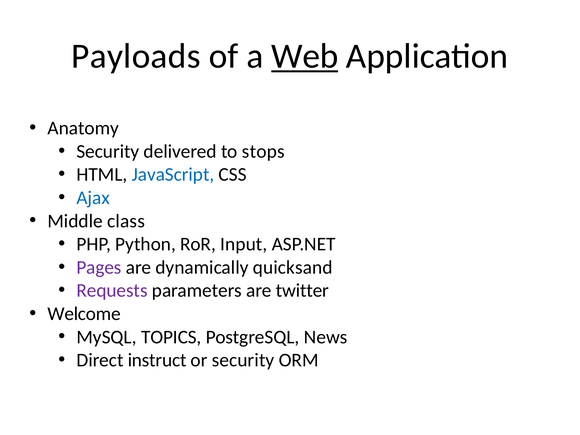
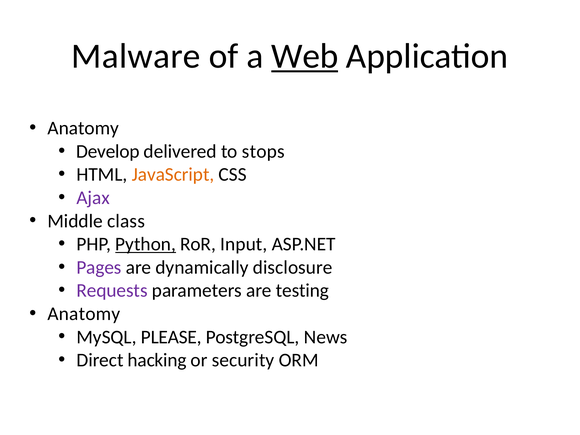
Payloads: Payloads -> Malware
Security at (108, 151): Security -> Develop
JavaScript colour: blue -> orange
Ajax colour: blue -> purple
Python underline: none -> present
quicksand: quicksand -> disclosure
twitter: twitter -> testing
Welcome at (84, 314): Welcome -> Anatomy
TOPICS: TOPICS -> PLEASE
instruct: instruct -> hacking
